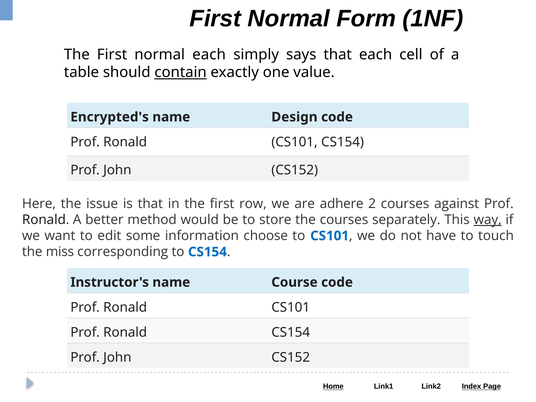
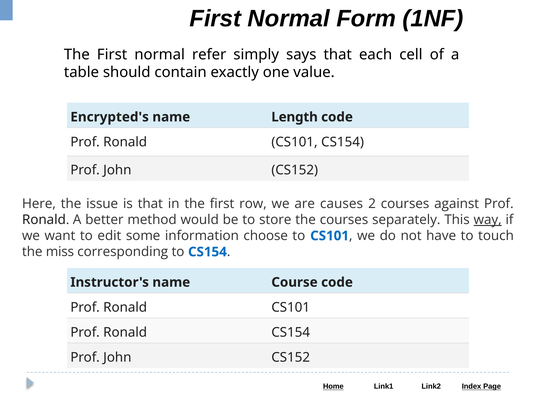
normal each: each -> refer
contain underline: present -> none
Design: Design -> Length
adhere: adhere -> causes
